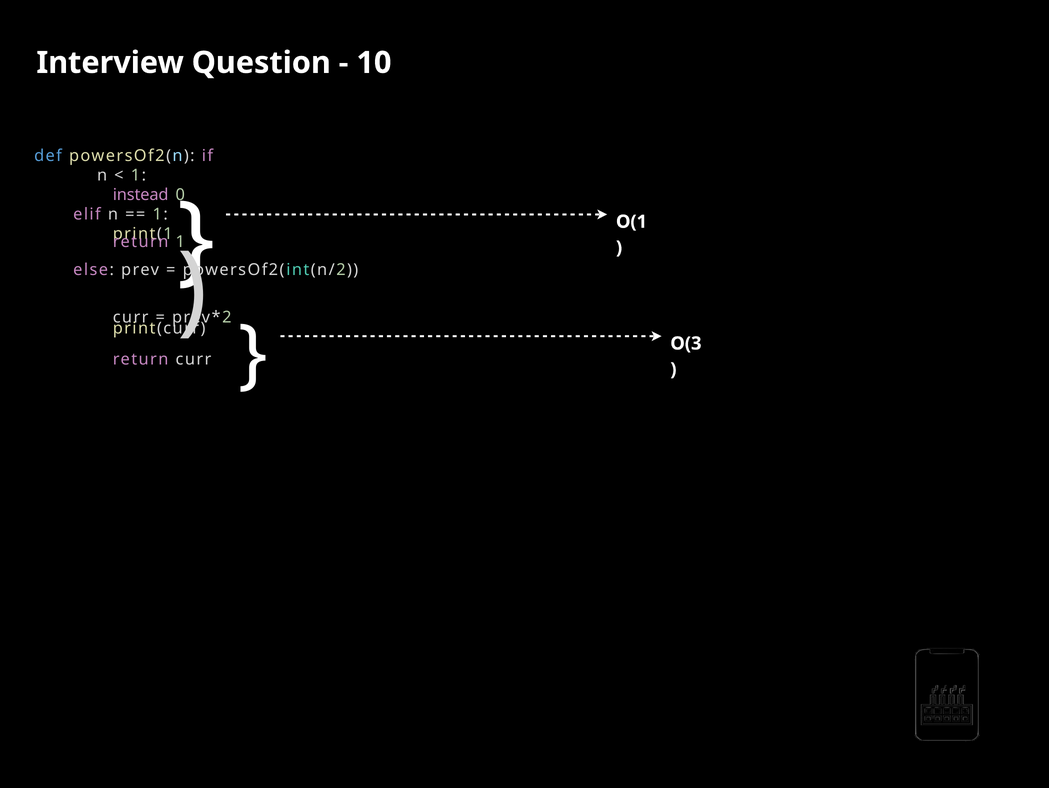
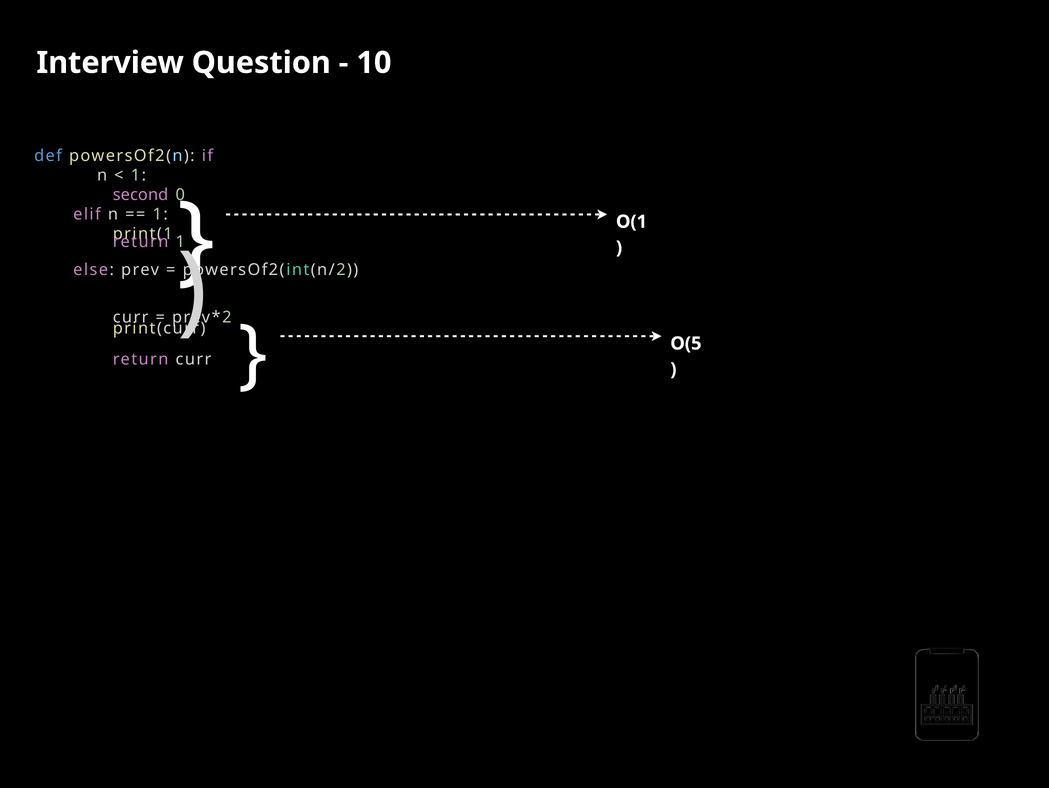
instead: instead -> second
O(3: O(3 -> O(5
